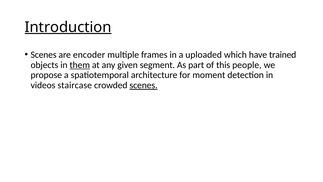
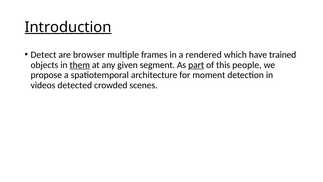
Scenes at (44, 55): Scenes -> Detect
encoder: encoder -> browser
uploaded: uploaded -> rendered
part underline: none -> present
staircase: staircase -> detected
scenes at (144, 85) underline: present -> none
